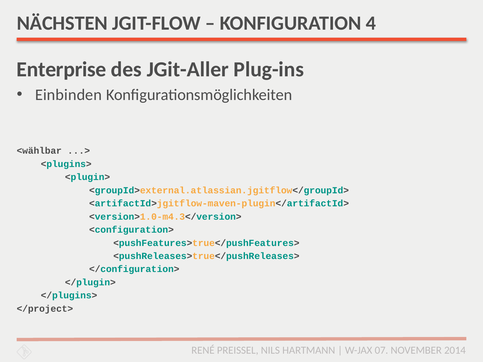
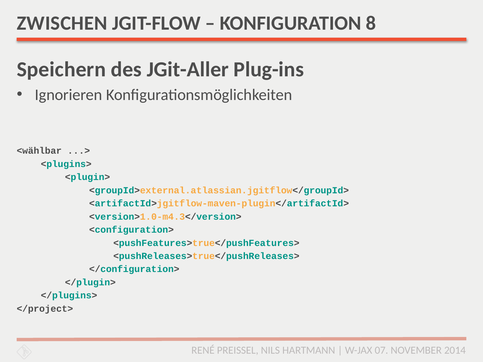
NÄCHSTEN: NÄCHSTEN -> ZWISCHEN
4: 4 -> 8
Enterprise: Enterprise -> Speichern
Einbinden: Einbinden -> Ignorieren
